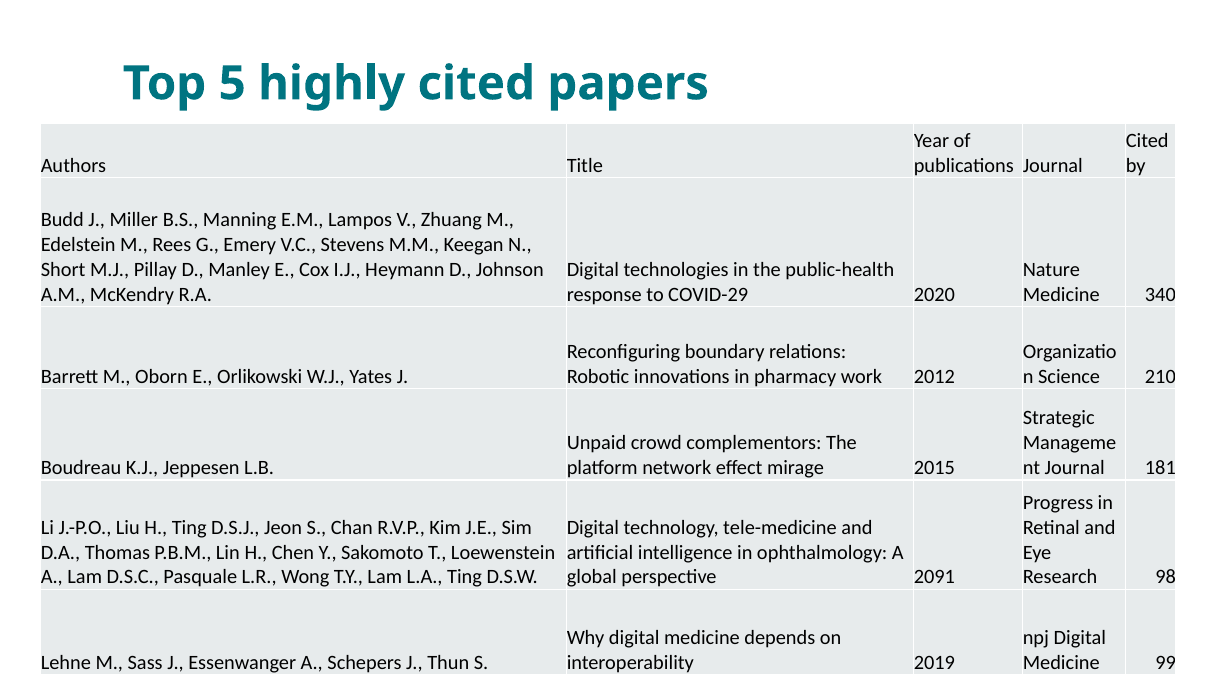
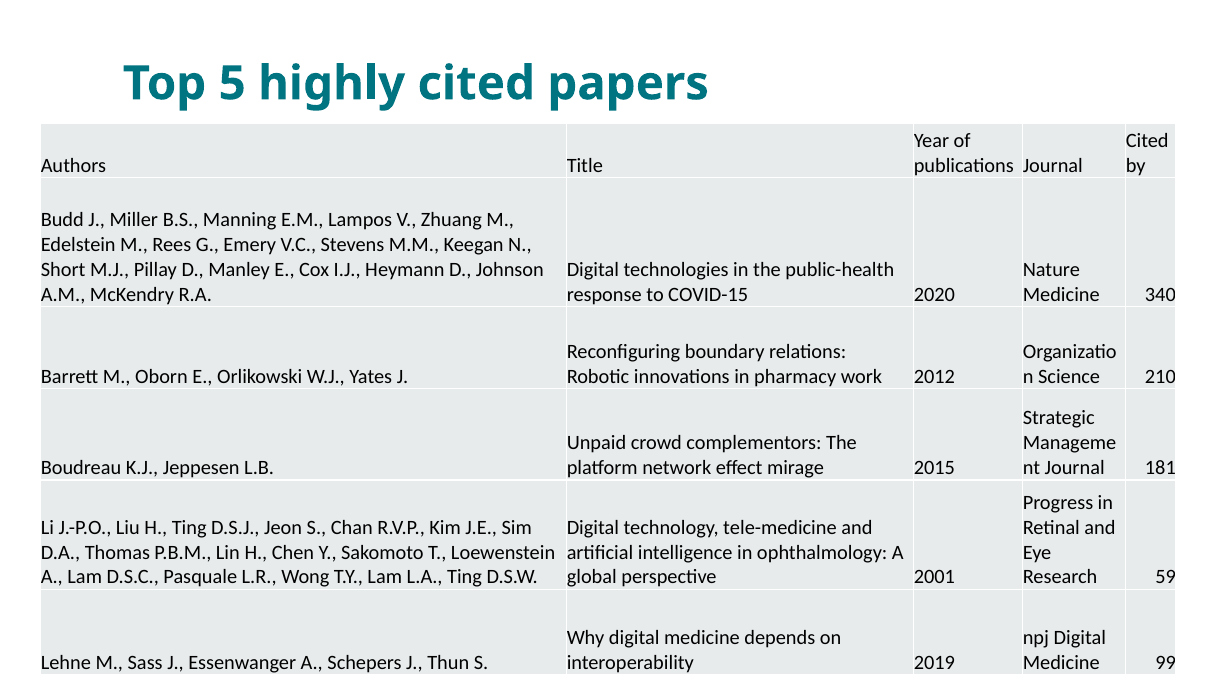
COVID-29: COVID-29 -> COVID-15
2091: 2091 -> 2001
98: 98 -> 59
